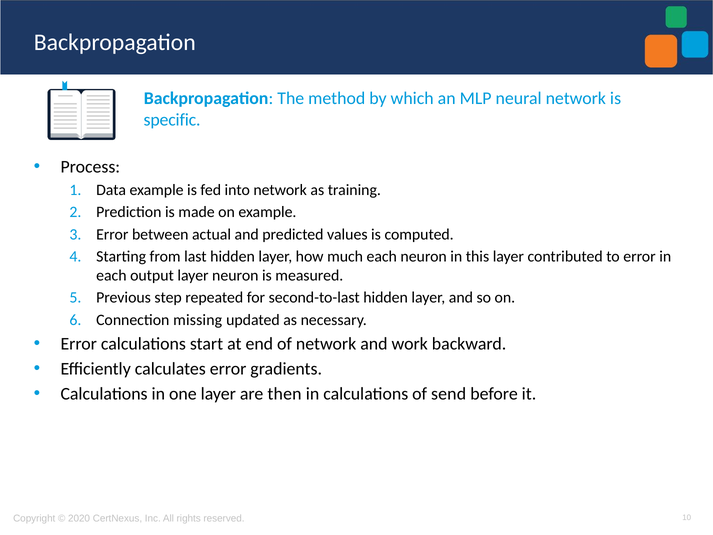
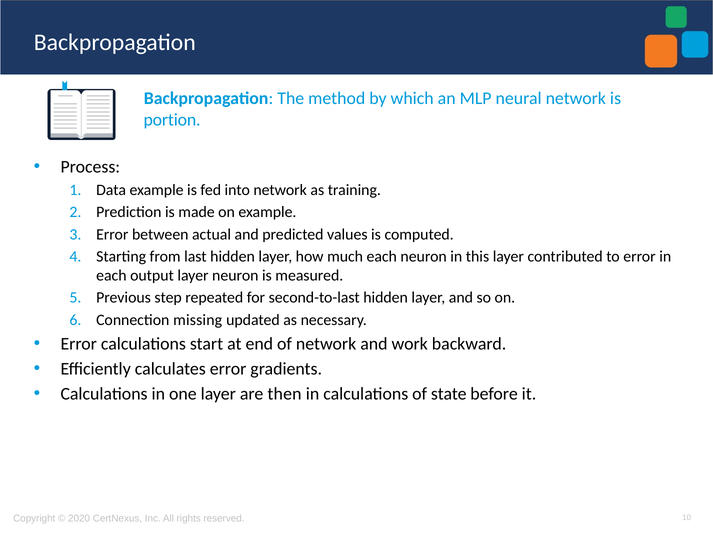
specific: specific -> portion
send: send -> state
